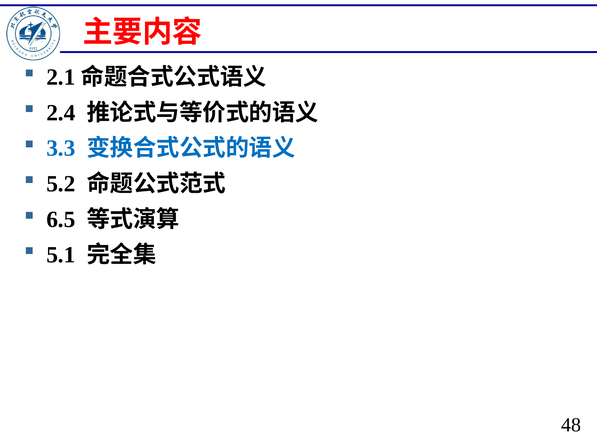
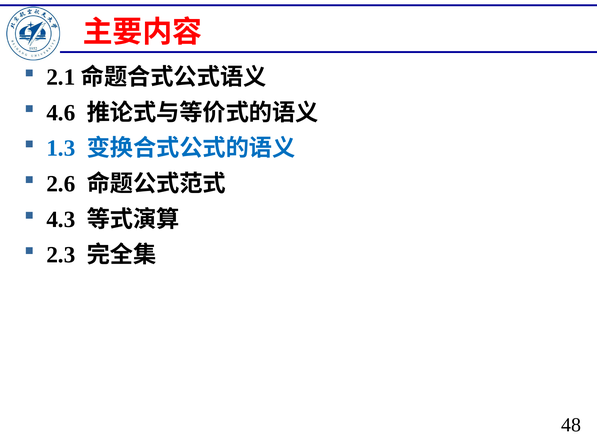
2.4: 2.4 -> 4.6
3.3: 3.3 -> 1.3
5.2: 5.2 -> 2.6
6.5: 6.5 -> 4.3
5.1: 5.1 -> 2.3
